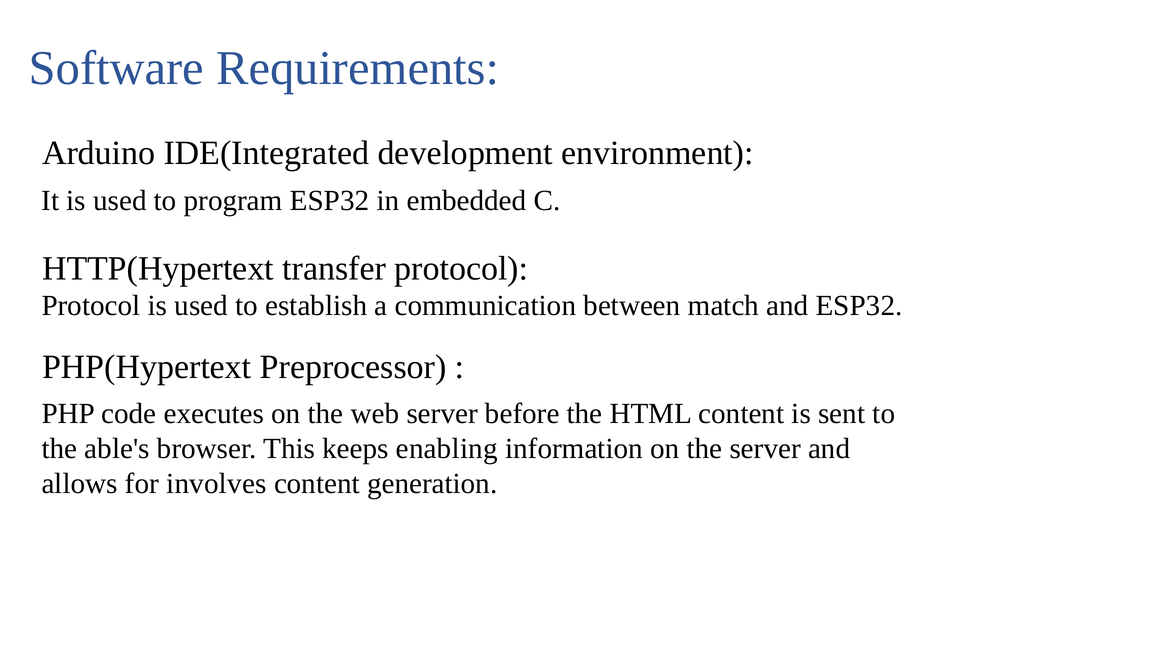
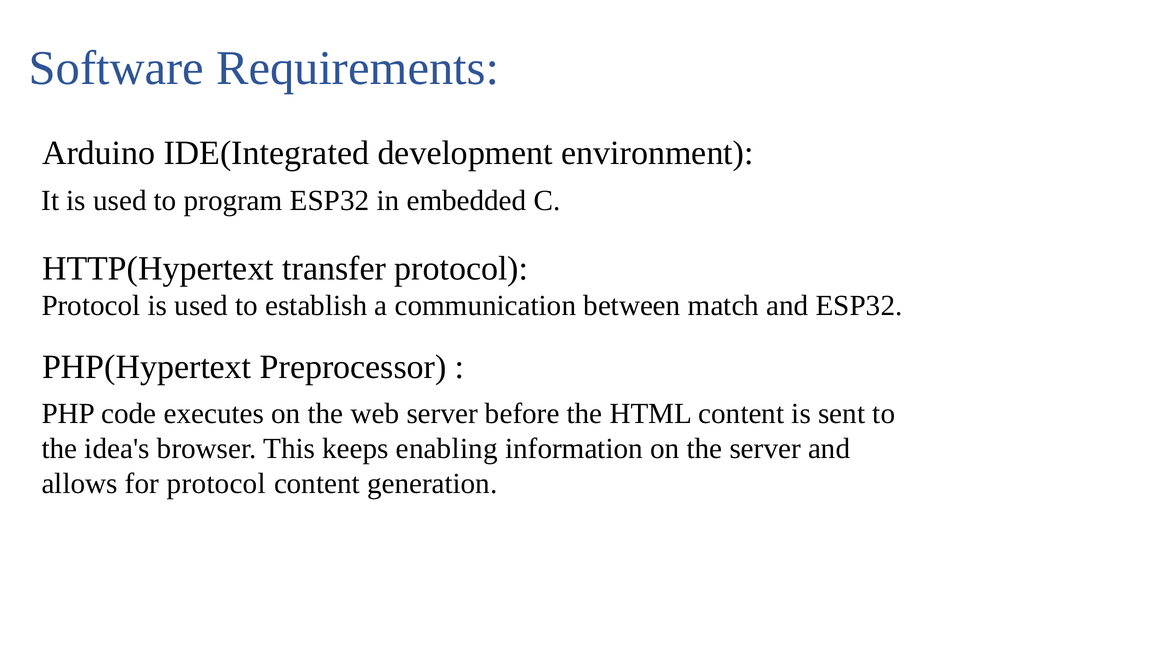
able's: able's -> idea's
for involves: involves -> protocol
